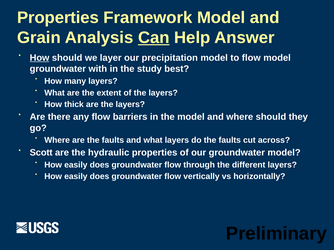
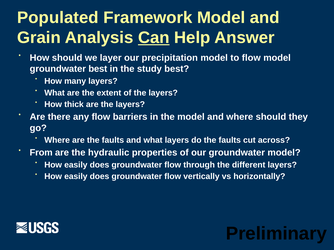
Properties at (58, 18): Properties -> Populated
How at (40, 58) underline: present -> none
groundwater with: with -> best
Scott: Scott -> From
